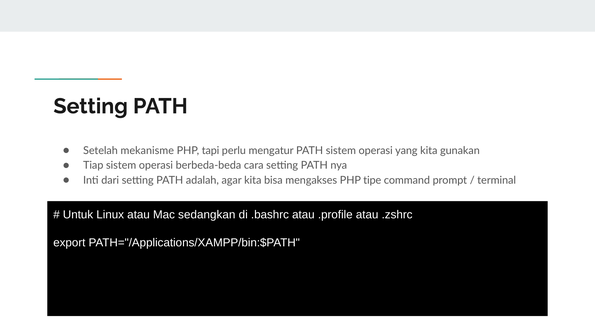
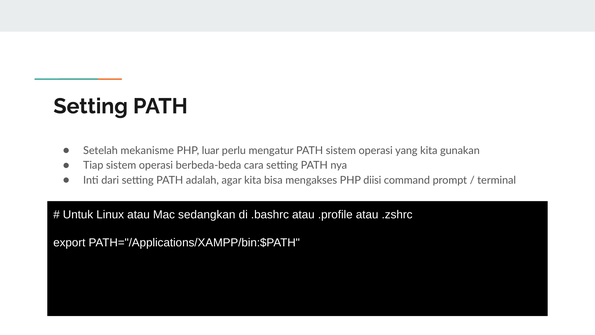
tapi: tapi -> luar
tipe: tipe -> diisi
